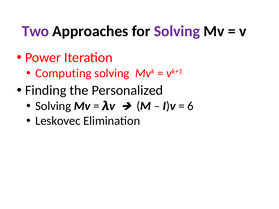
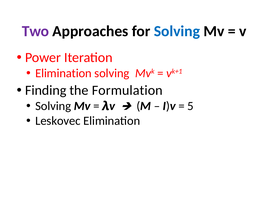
Solving at (177, 31) colour: purple -> blue
Computing at (63, 73): Computing -> Elimination
Personalized: Personalized -> Formulation
6: 6 -> 5
